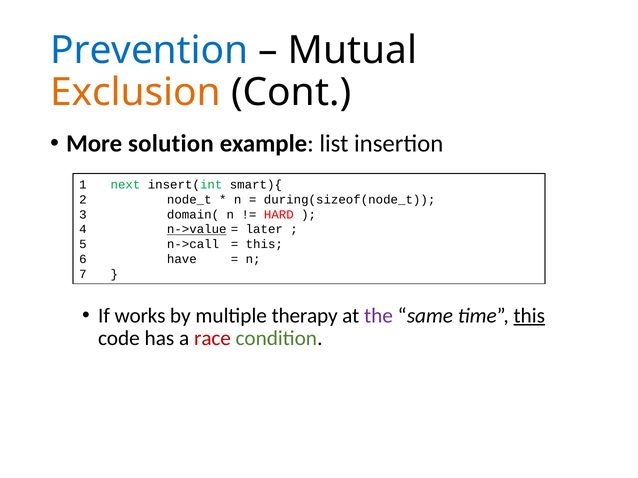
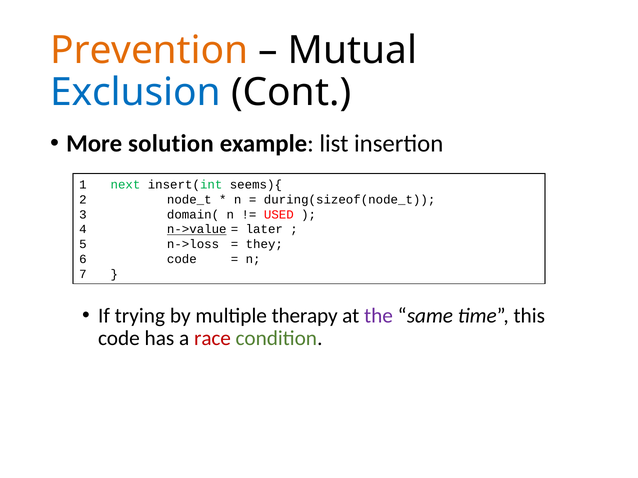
Prevention colour: blue -> orange
Exclusion colour: orange -> blue
smart){: smart){ -> seems){
HARD: HARD -> USED
n->call: n->call -> n->loss
this at (264, 245): this -> they
have at (182, 259): have -> code
works: works -> trying
this at (529, 316) underline: present -> none
